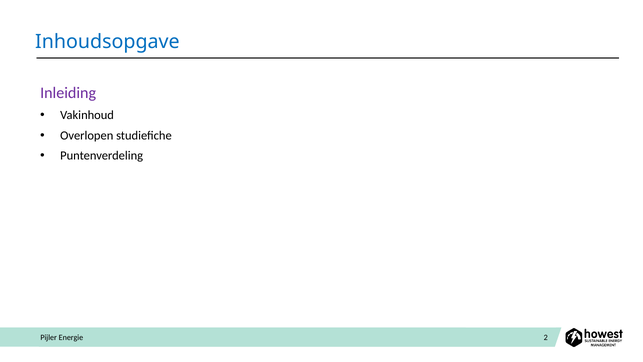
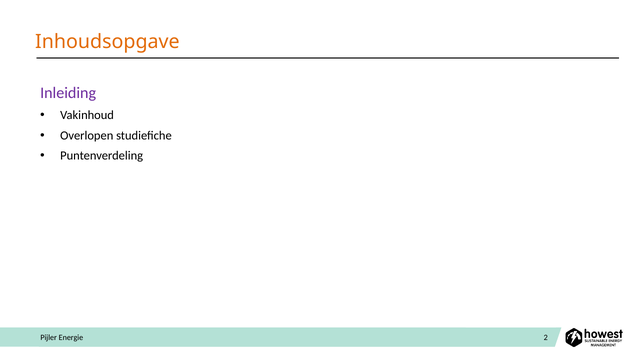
Inhoudsopgave colour: blue -> orange
